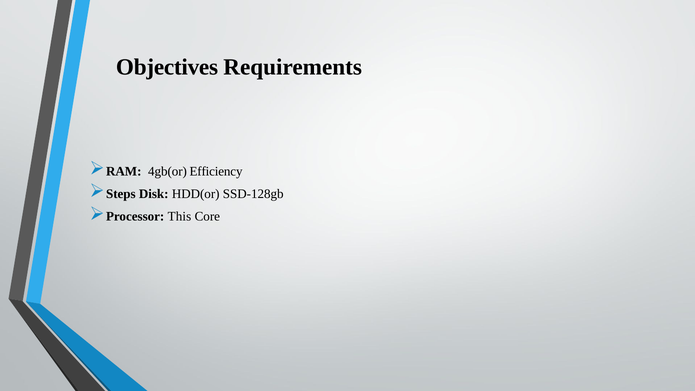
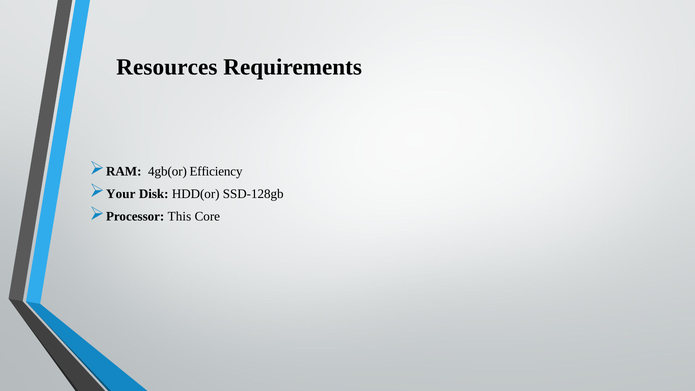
Objectives: Objectives -> Resources
Steps: Steps -> Your
